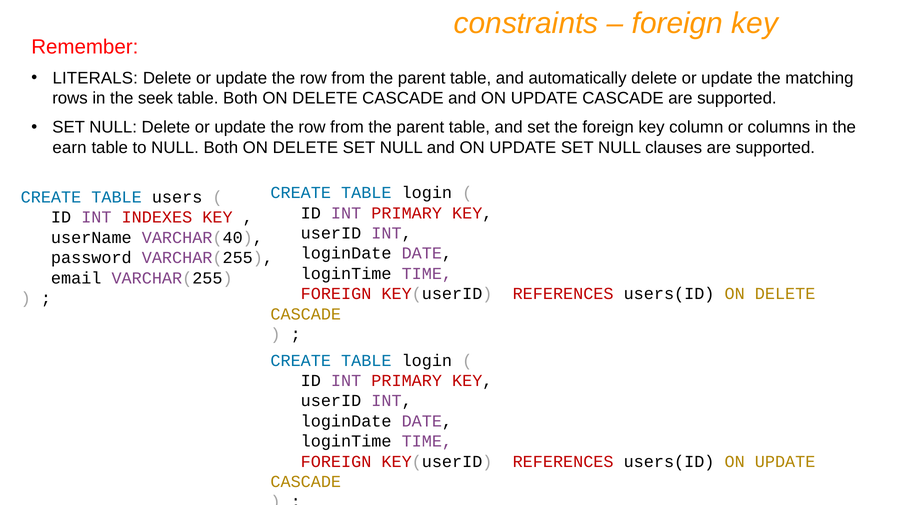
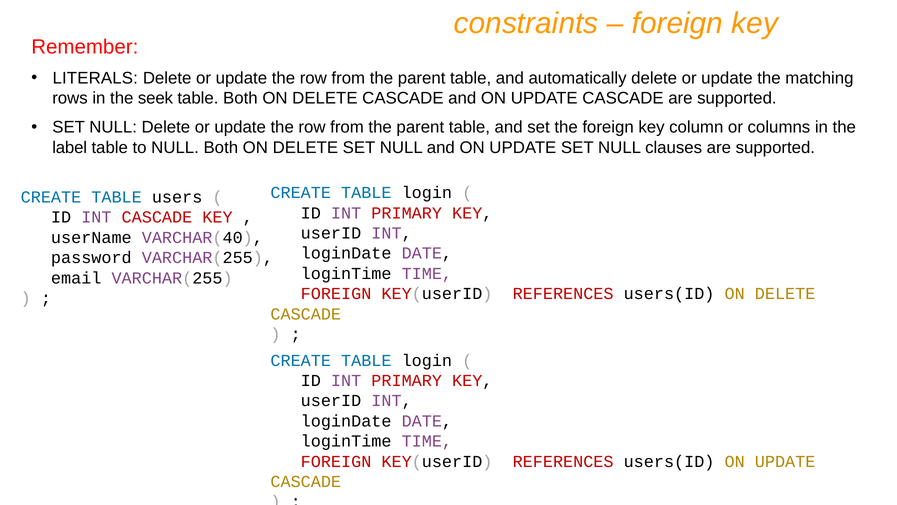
earn: earn -> label
INT INDEXES: INDEXES -> CASCADE
